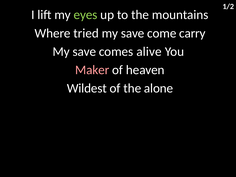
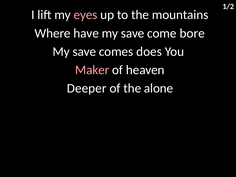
eyes colour: light green -> pink
tried: tried -> have
carry: carry -> bore
alive: alive -> does
Wildest: Wildest -> Deeper
